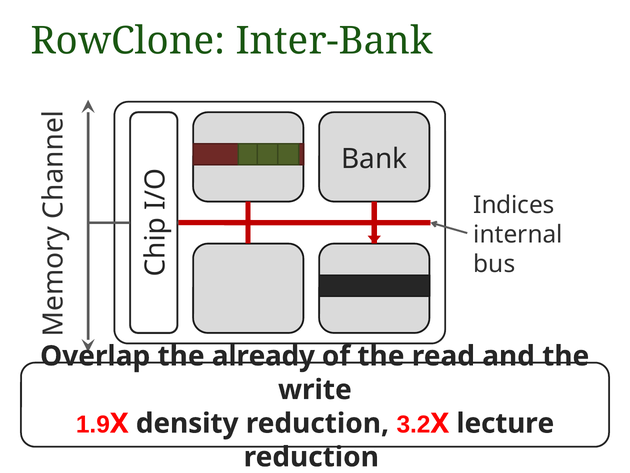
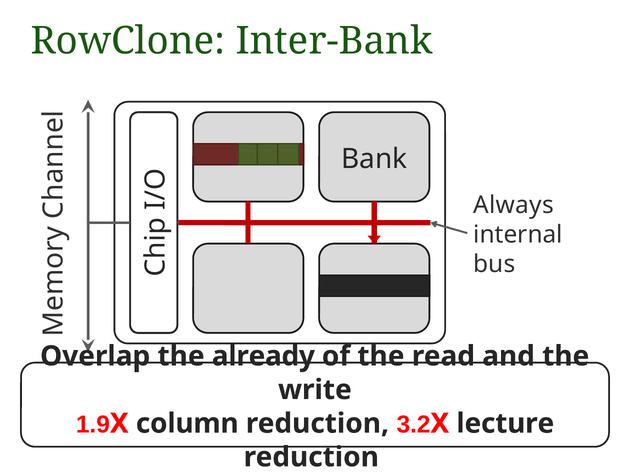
Indices: Indices -> Always
density: density -> column
